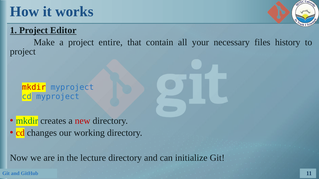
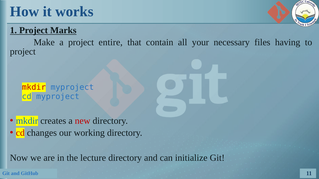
Editor: Editor -> Marks
history: history -> having
mkdir at (27, 121) colour: green -> blue
